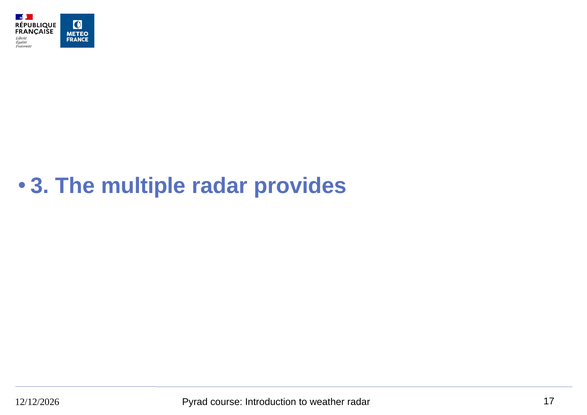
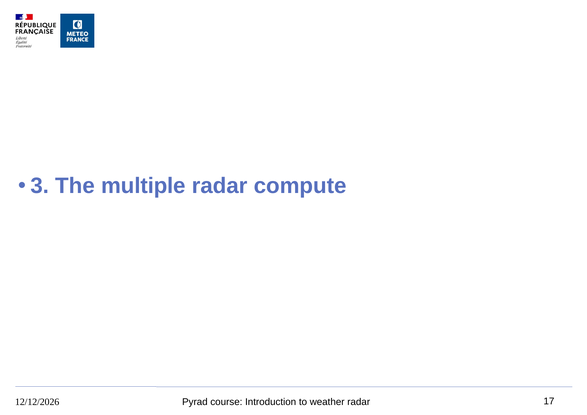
provides: provides -> compute
